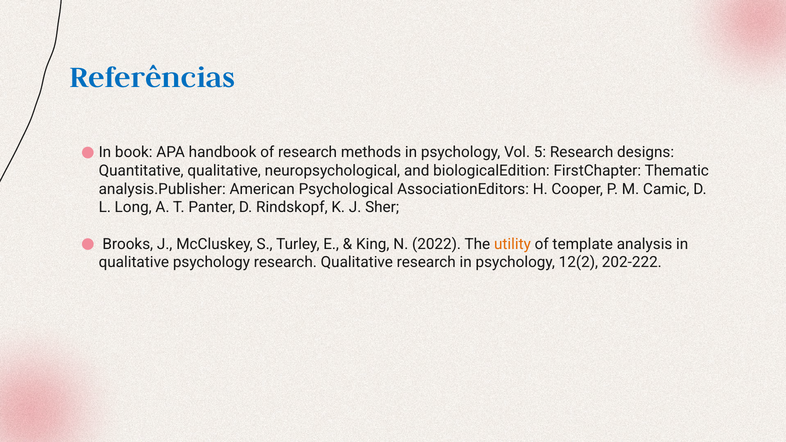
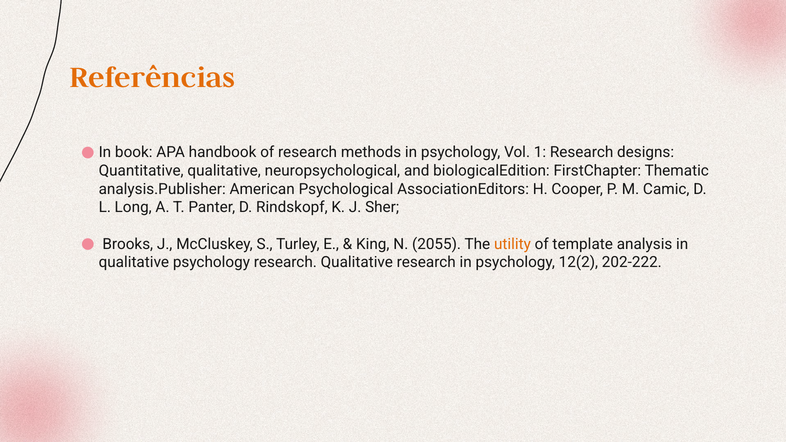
Referências colour: blue -> orange
5: 5 -> 1
2022: 2022 -> 2055
